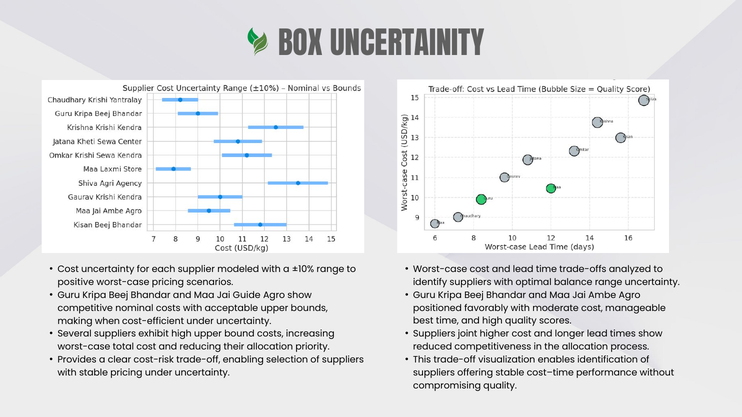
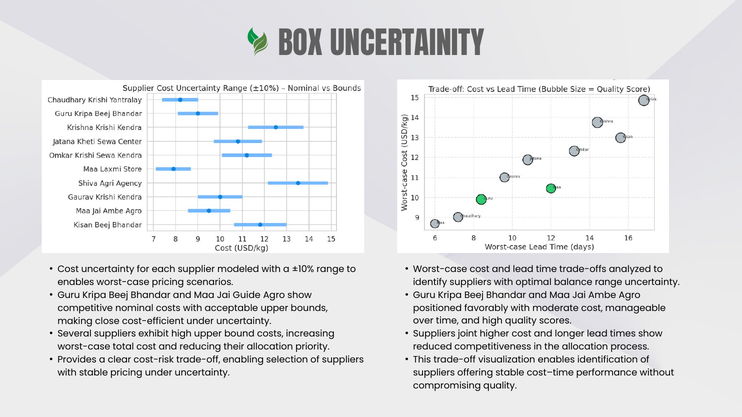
positive at (76, 282): positive -> enables
best: best -> over
when: when -> close
